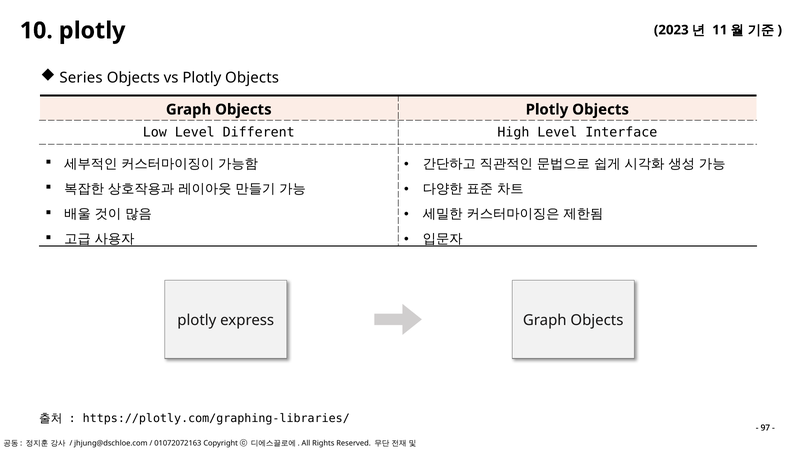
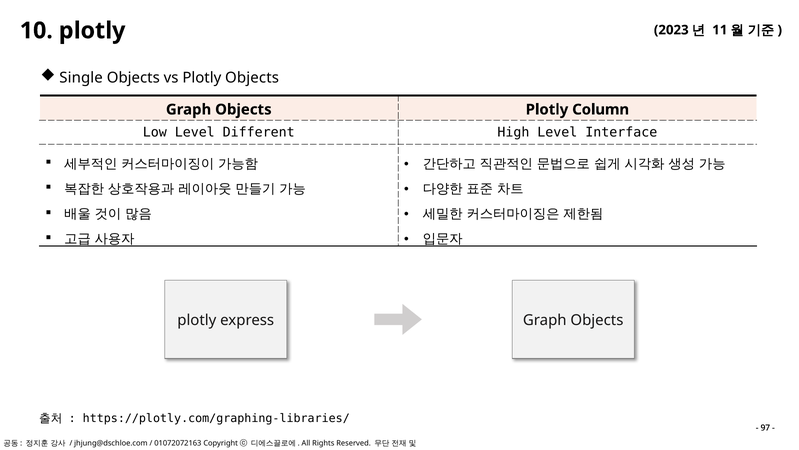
Series: Series -> Single
Objects Plotly Objects: Objects -> Column
